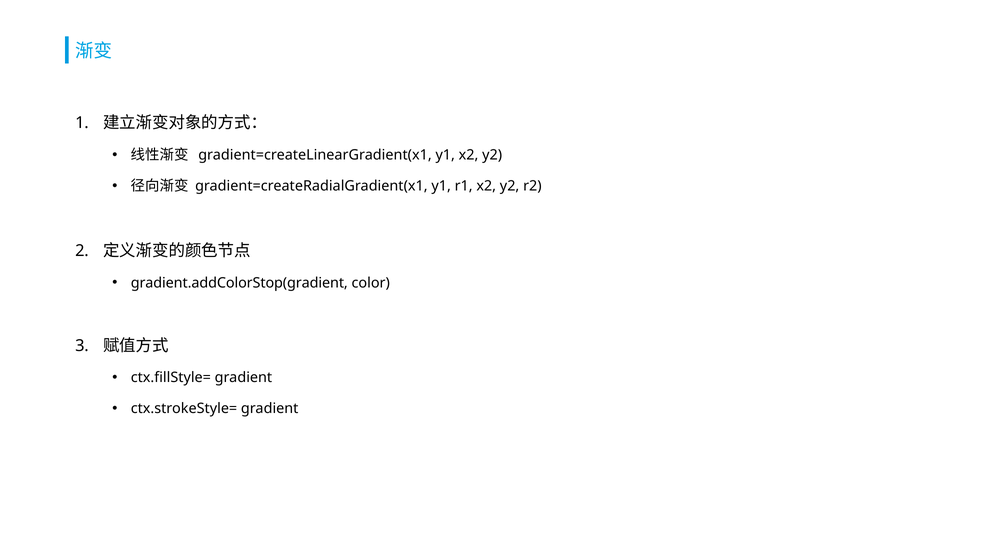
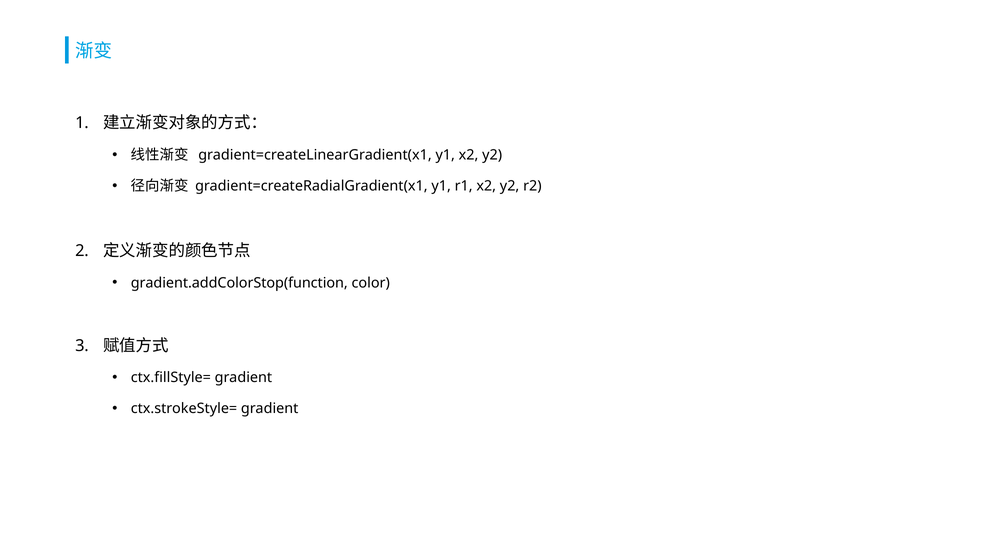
gradient.addColorStop(gradient: gradient.addColorStop(gradient -> gradient.addColorStop(function
